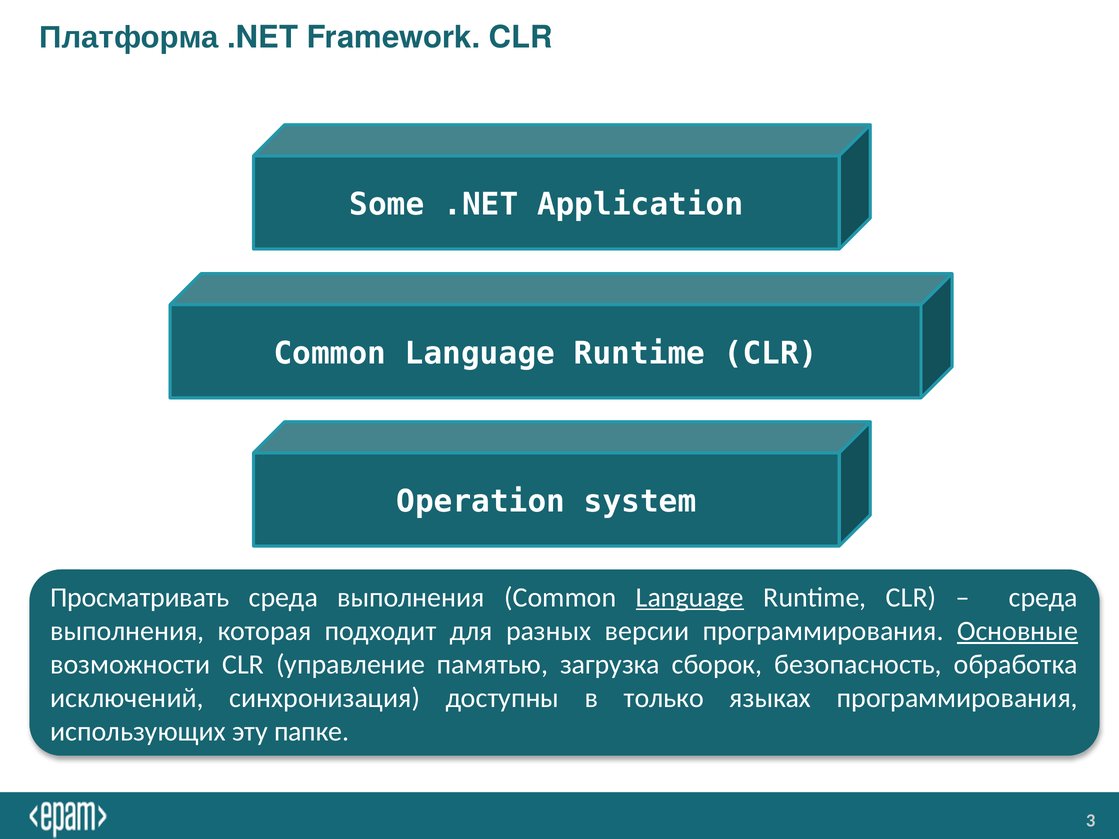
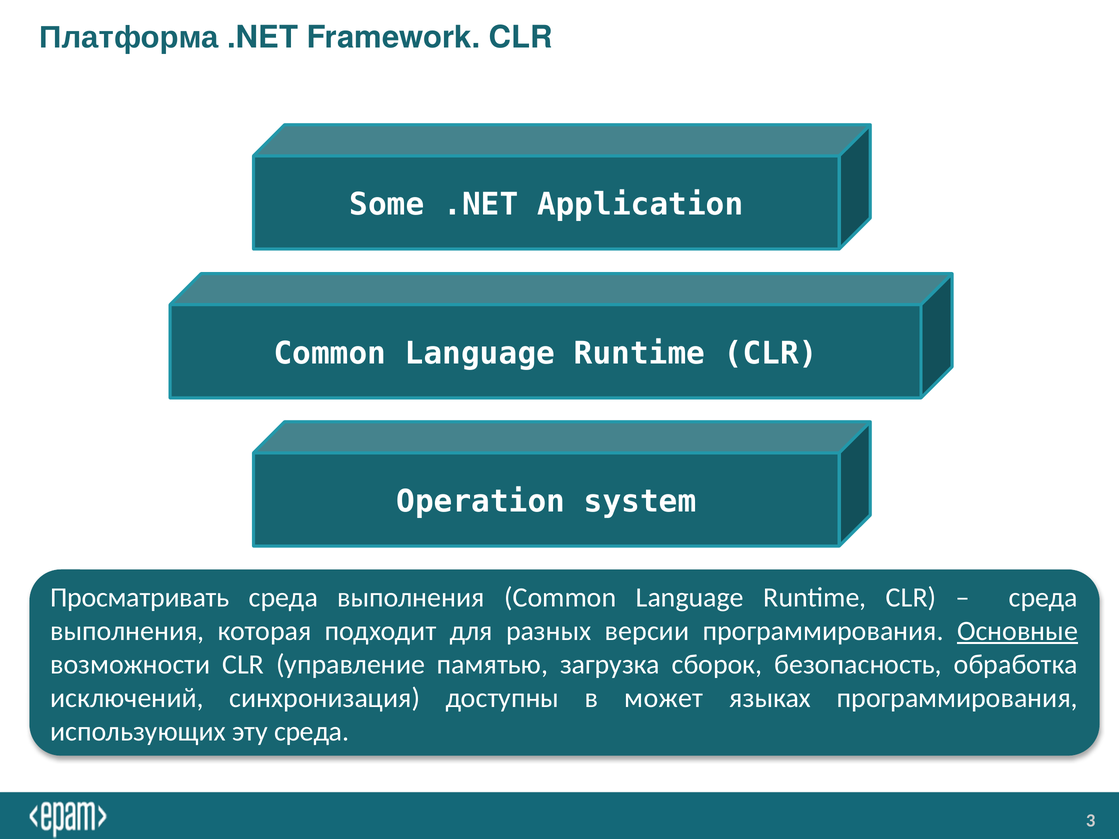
Language at (690, 598) underline: present -> none
только: только -> может
эту папке: папке -> среда
